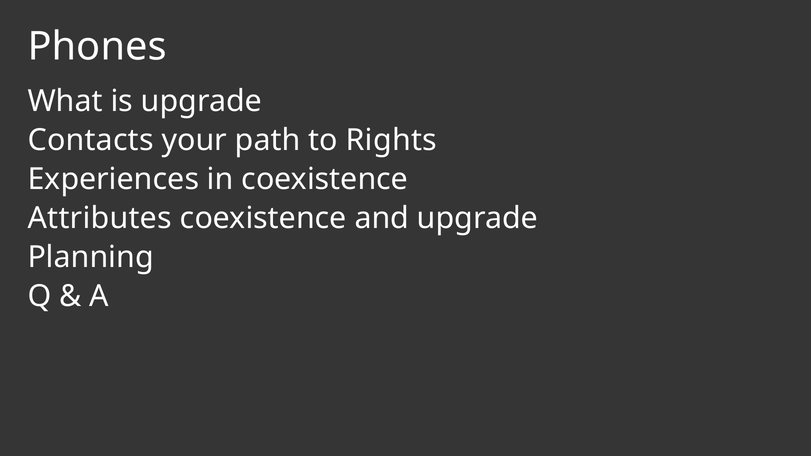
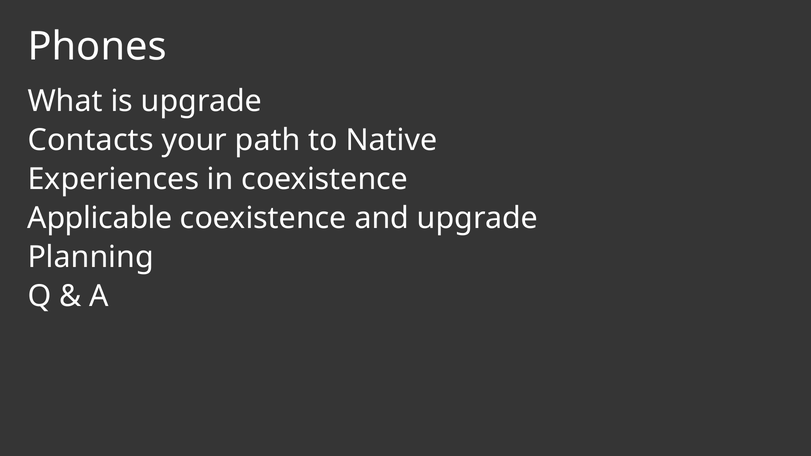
Rights: Rights -> Native
Attributes: Attributes -> Applicable
